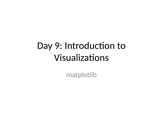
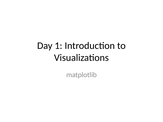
9: 9 -> 1
